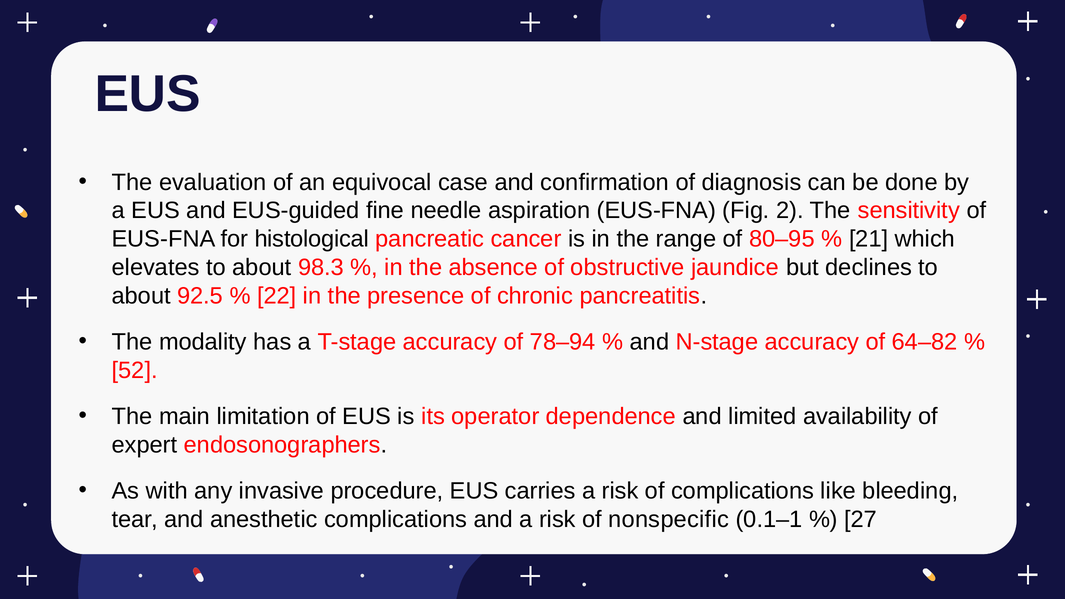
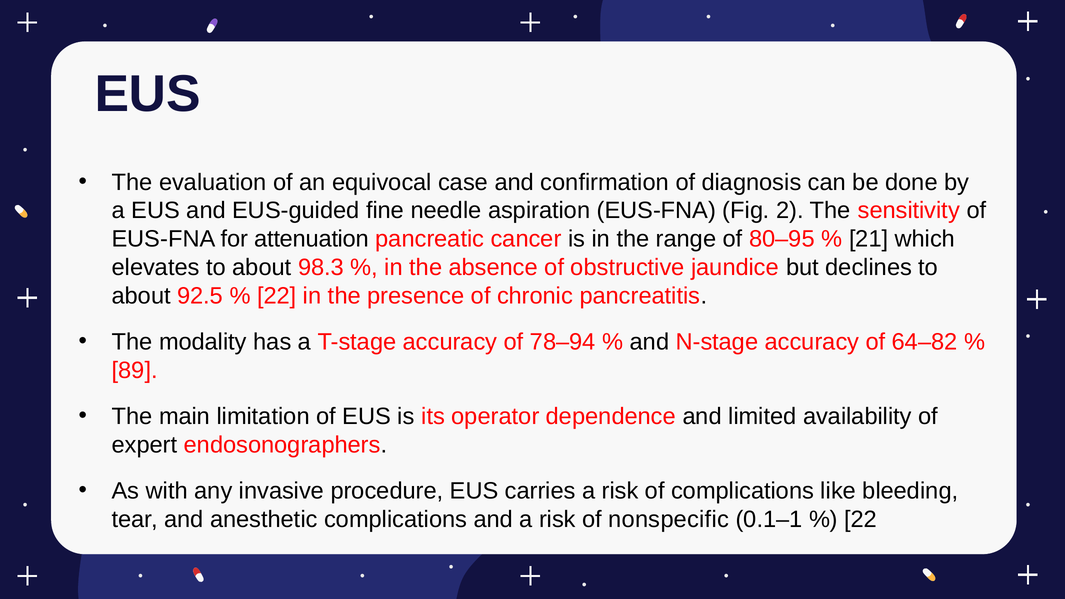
histological: histological -> attenuation
52: 52 -> 89
27 at (861, 519): 27 -> 22
